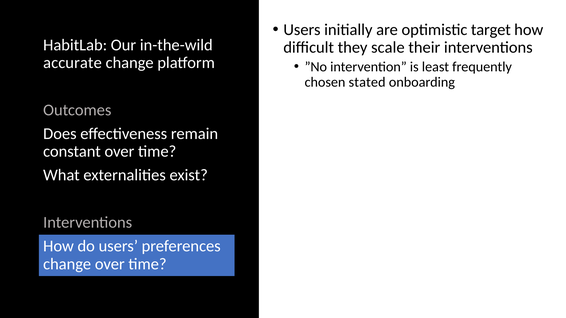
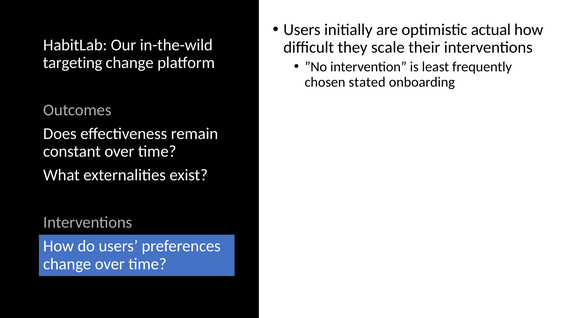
target: target -> actual
accurate: accurate -> targeting
